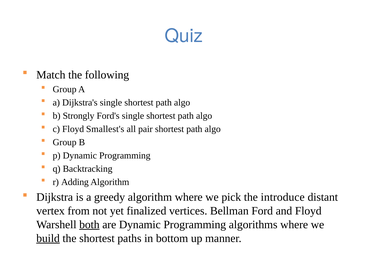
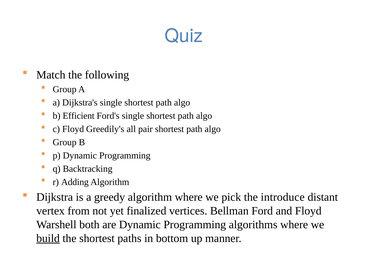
Strongly: Strongly -> Efficient
Smallest's: Smallest's -> Greedily's
both underline: present -> none
